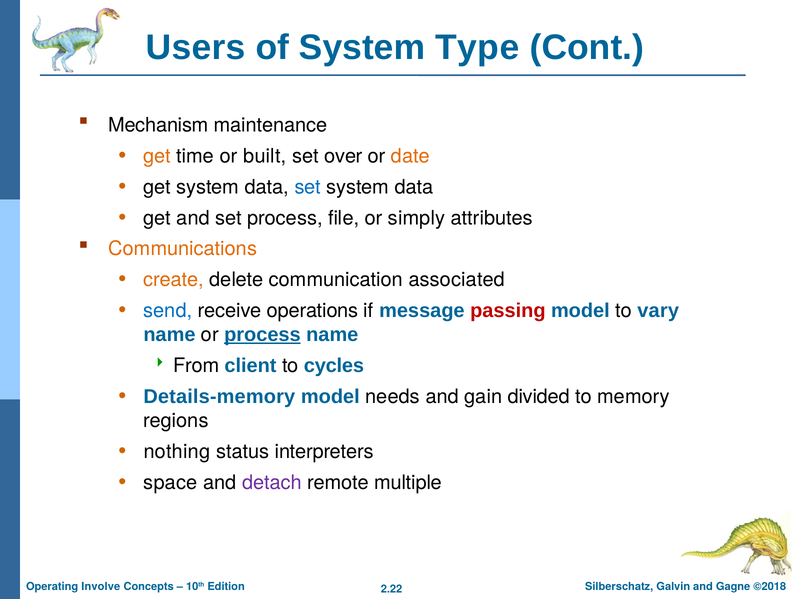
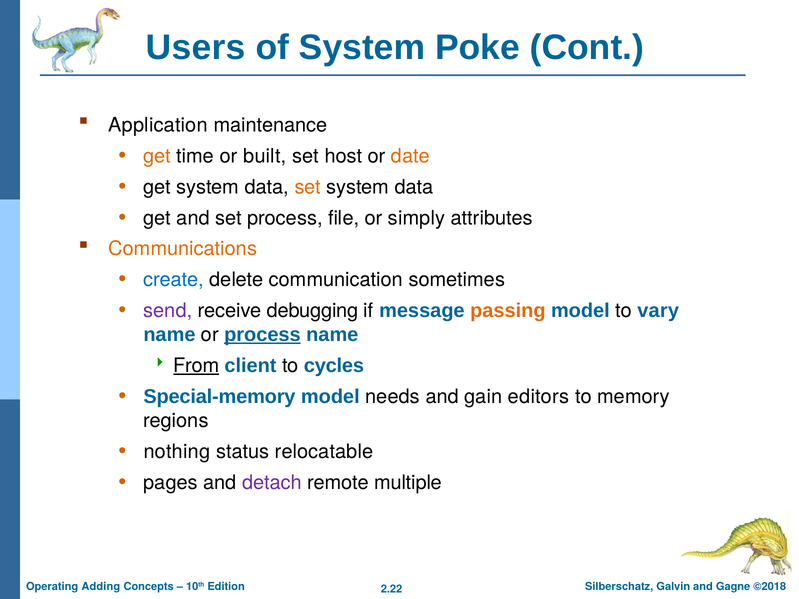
Type: Type -> Poke
Mechanism: Mechanism -> Application
over: over -> host
set at (308, 187) colour: blue -> orange
create colour: orange -> blue
associated: associated -> sometimes
send colour: blue -> purple
operations: operations -> debugging
passing colour: red -> orange
From underline: none -> present
Details-memory: Details-memory -> Special-memory
divided: divided -> editors
interpreters: interpreters -> relocatable
space: space -> pages
Involve: Involve -> Adding
